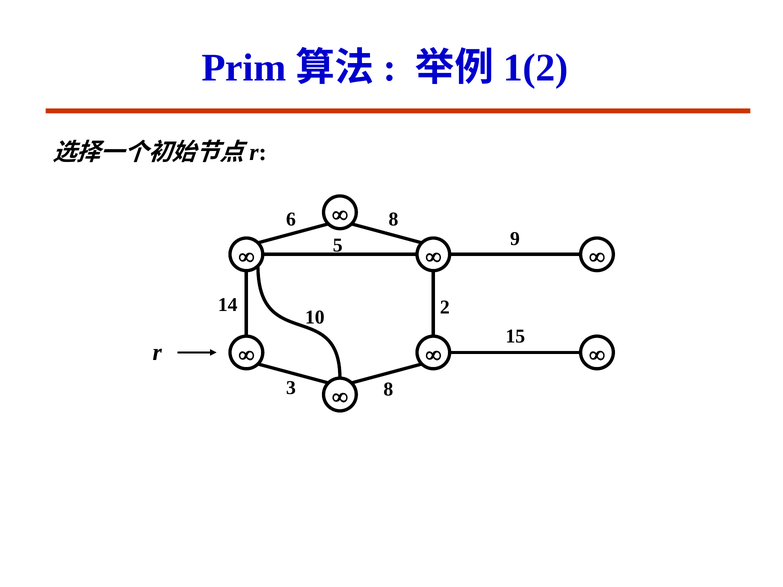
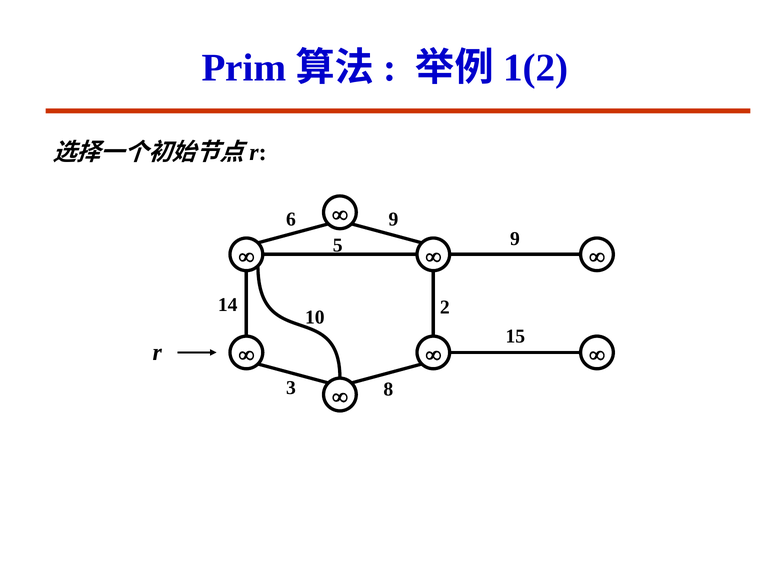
6 8: 8 -> 9
